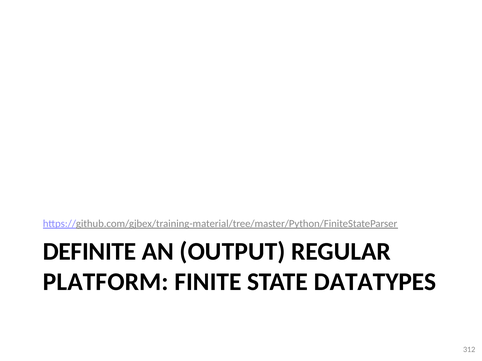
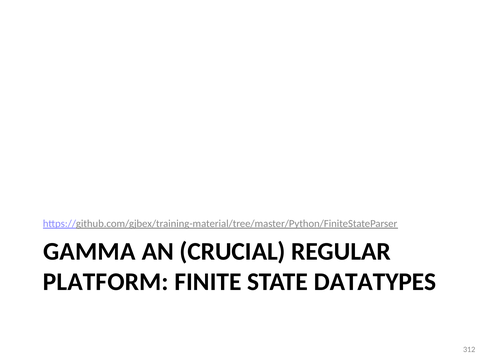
DEFINITE: DEFINITE -> GAMMA
OUTPUT: OUTPUT -> CRUCIAL
